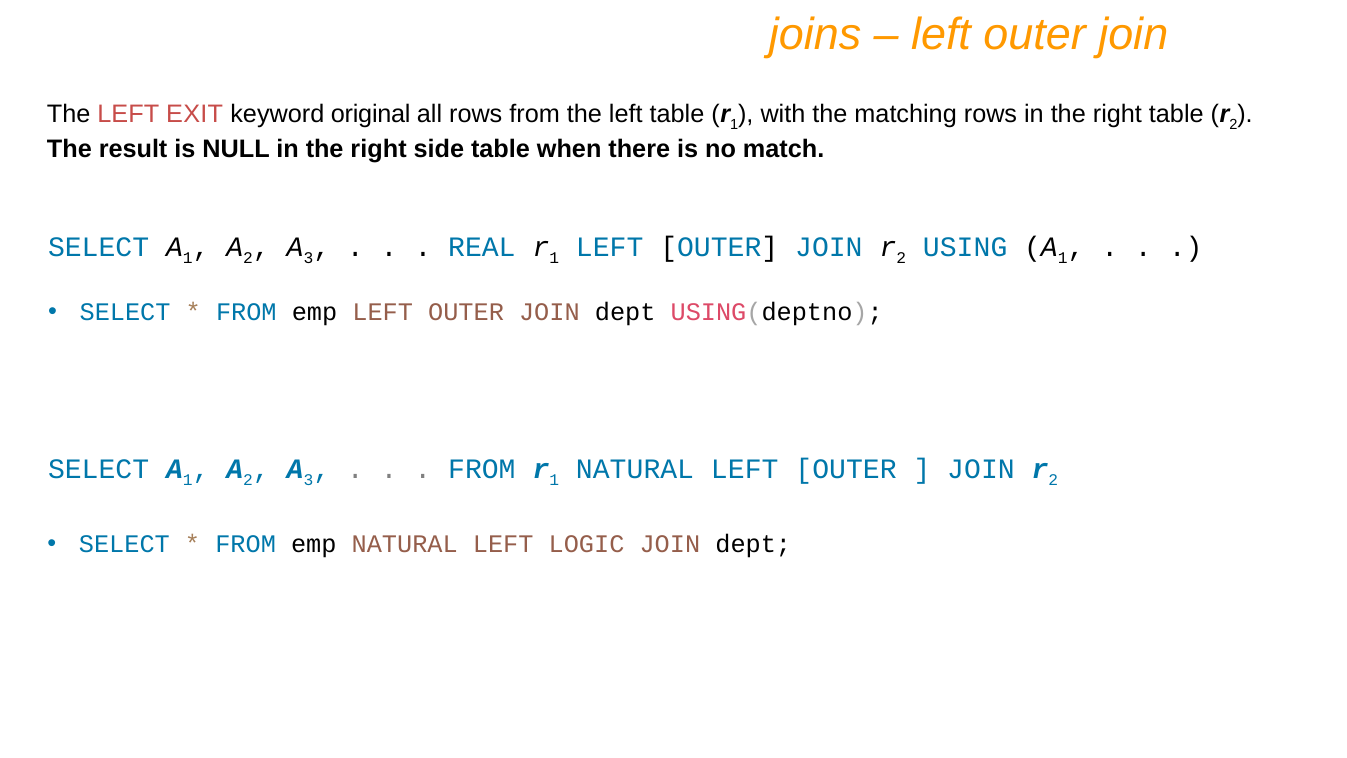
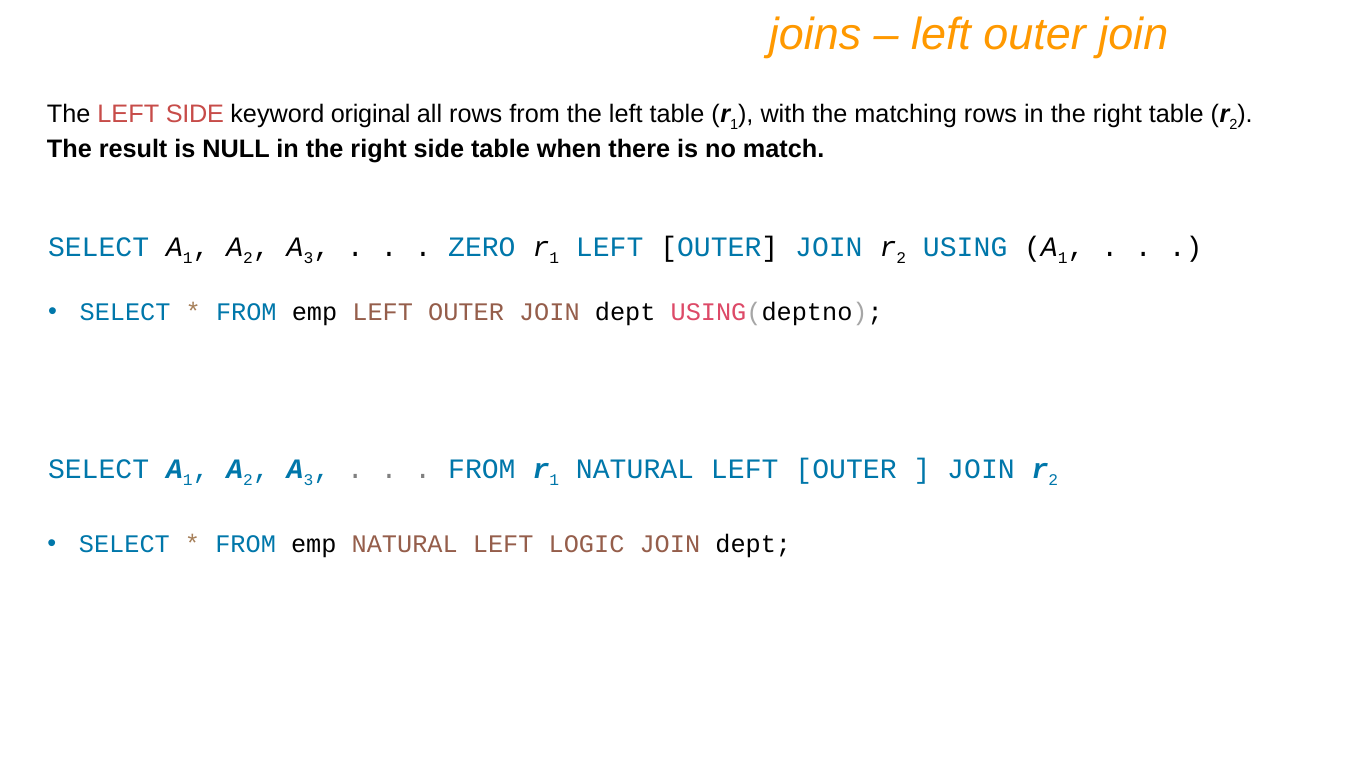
LEFT EXIT: EXIT -> SIDE
REAL: REAL -> ZERO
